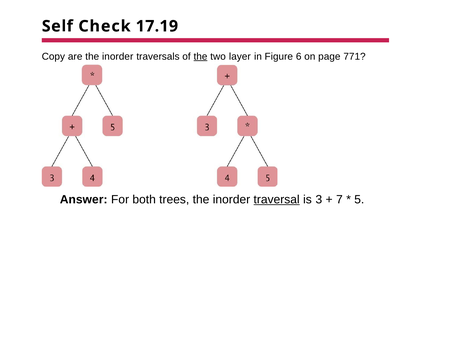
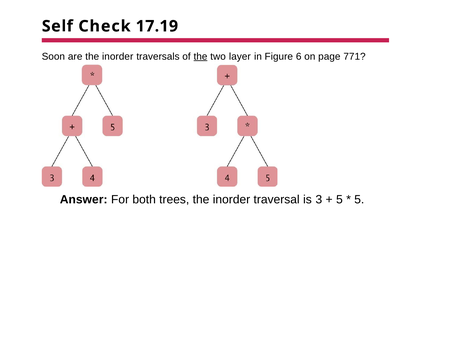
Copy: Copy -> Soon
traversal underline: present -> none
7 at (339, 199): 7 -> 5
